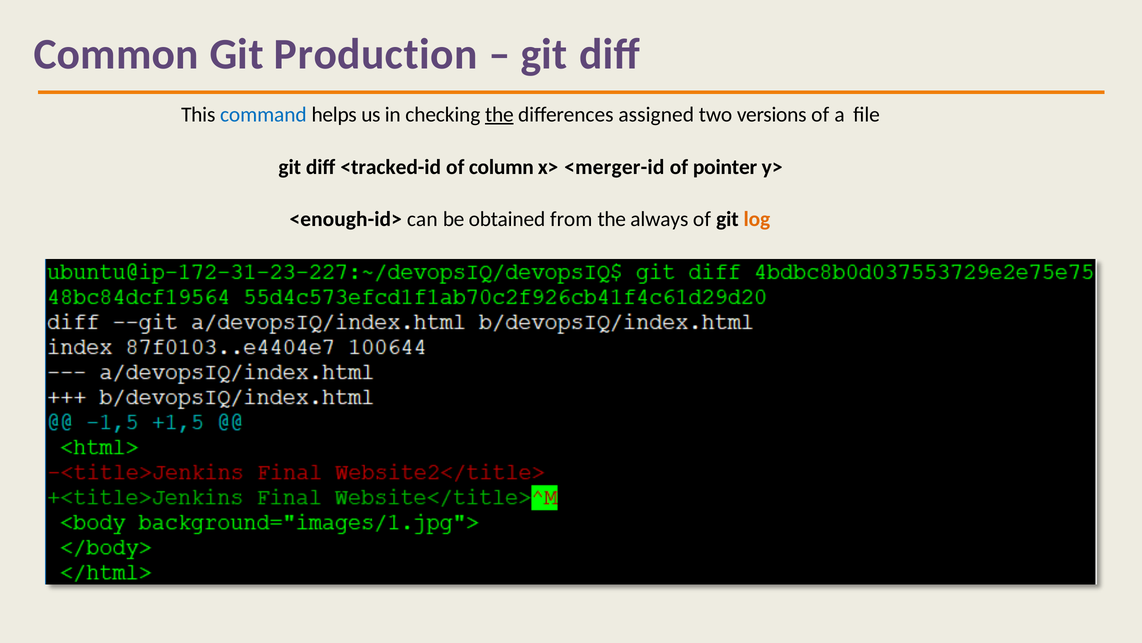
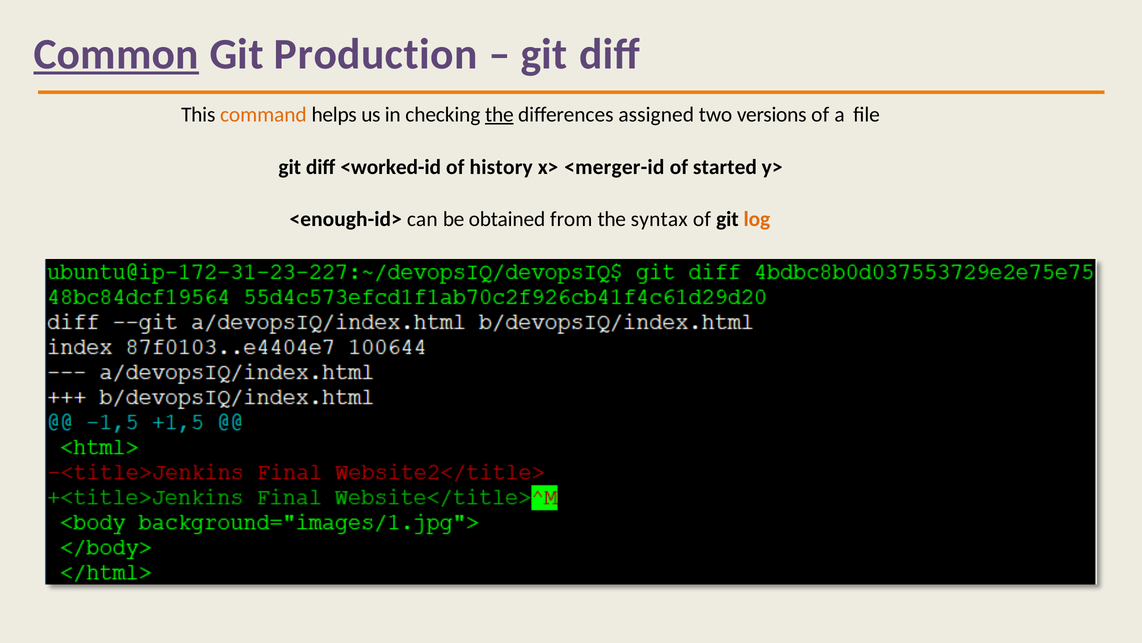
Common underline: none -> present
command colour: blue -> orange
<tracked-id: <tracked-id -> <worked-id
column: column -> history
pointer: pointer -> started
always: always -> syntax
